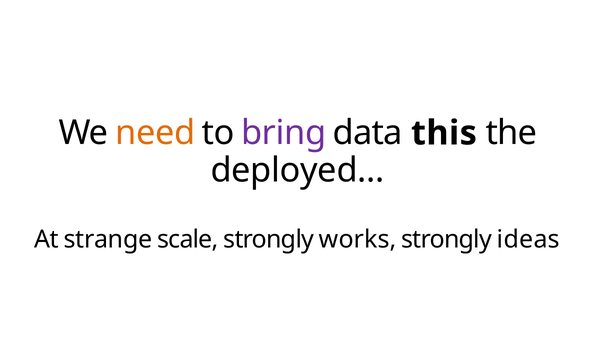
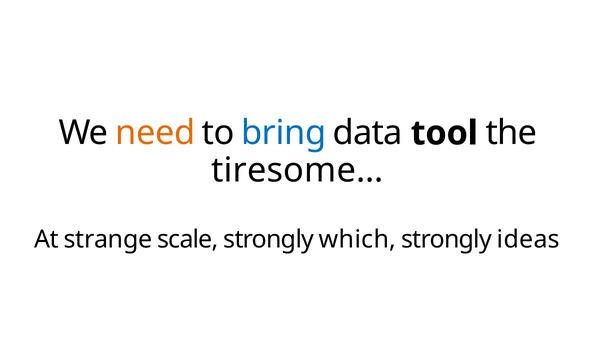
bring colour: purple -> blue
this: this -> tool
deployed…: deployed… -> tiresome…
works: works -> which
